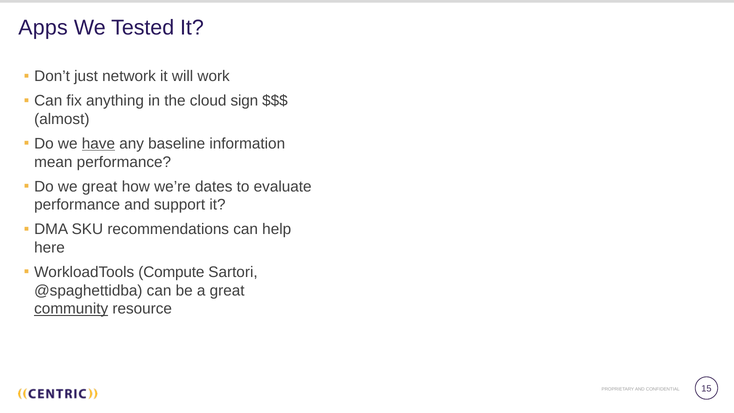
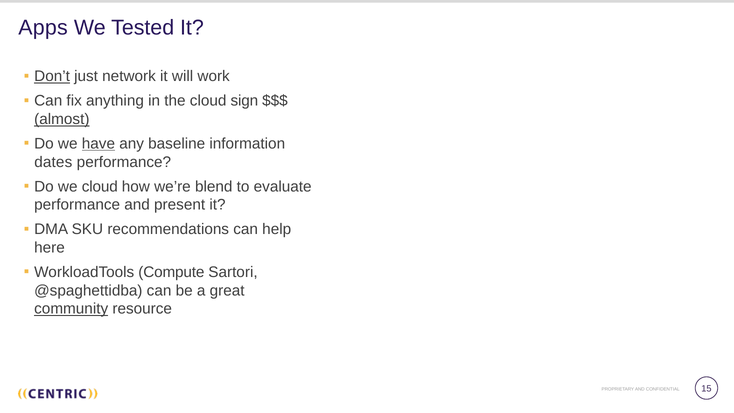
Don’t underline: none -> present
almost underline: none -> present
mean: mean -> dates
we great: great -> cloud
dates: dates -> blend
support: support -> present
